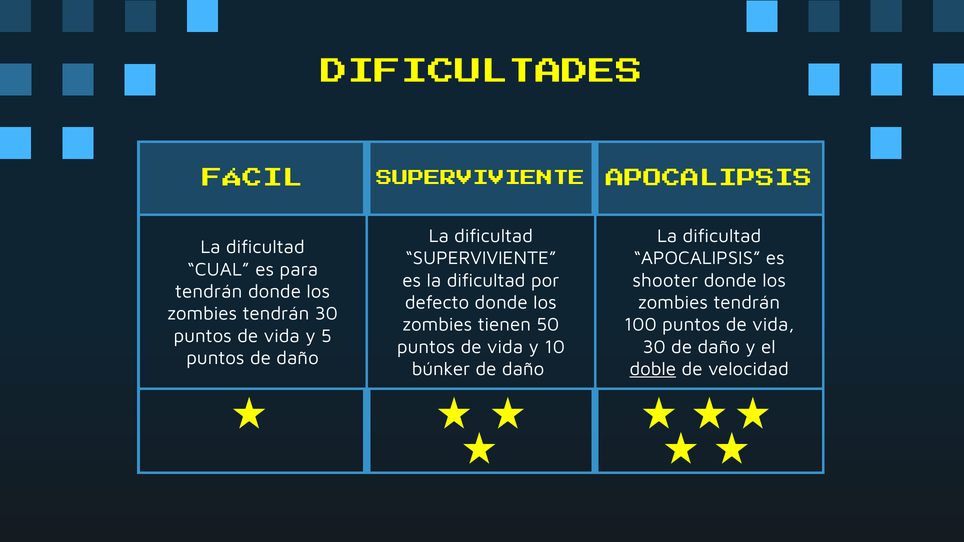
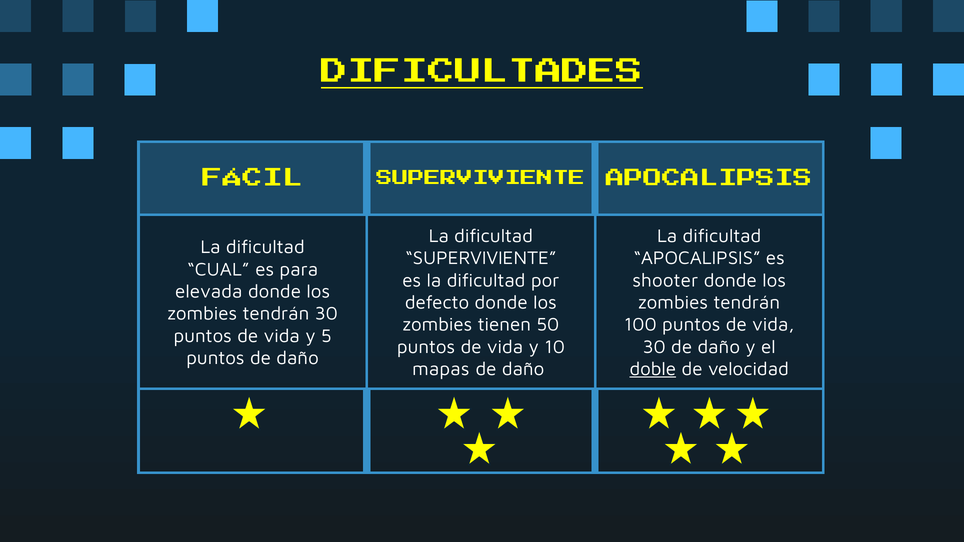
DIFICULTADES underline: none -> present
tendrán at (209, 292): tendrán -> elevada
búnker: búnker -> mapas
